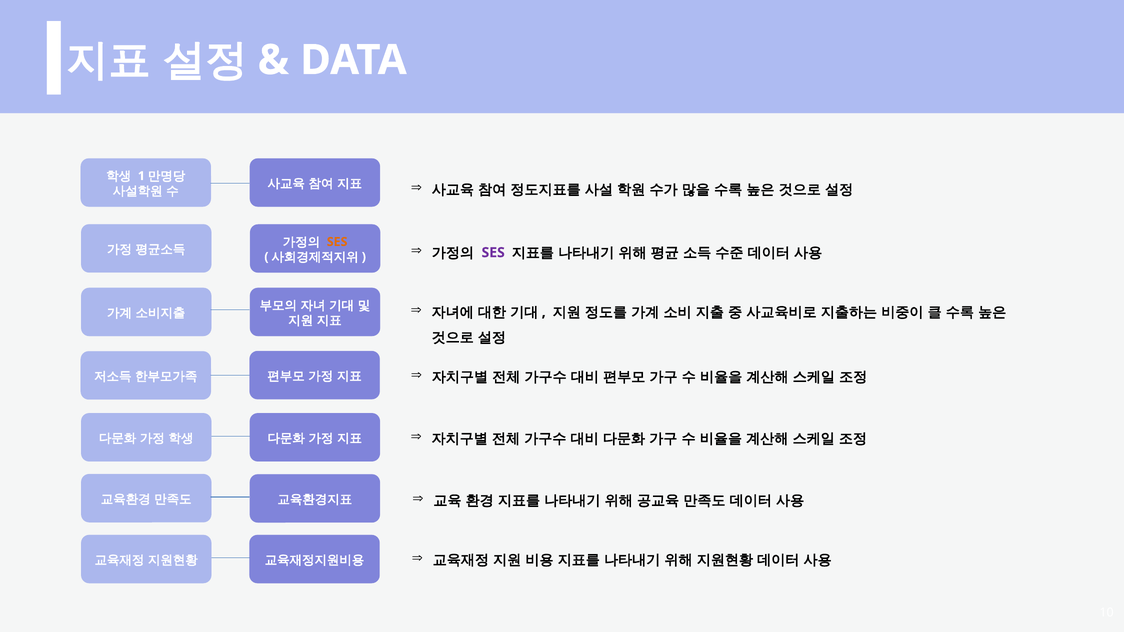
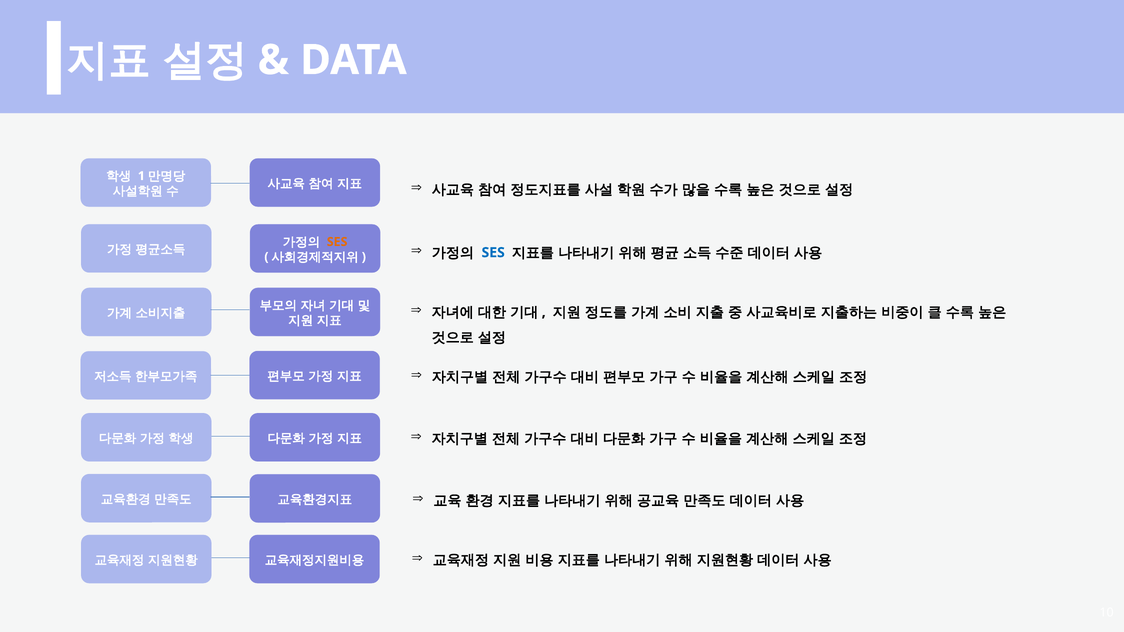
SES at (493, 253) colour: purple -> blue
